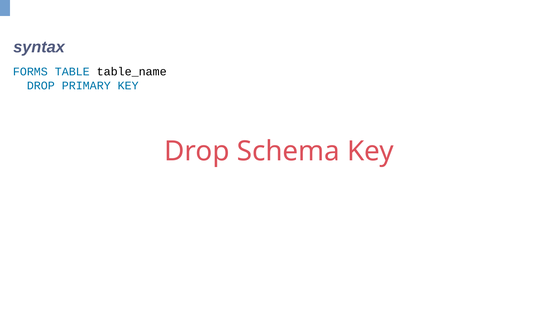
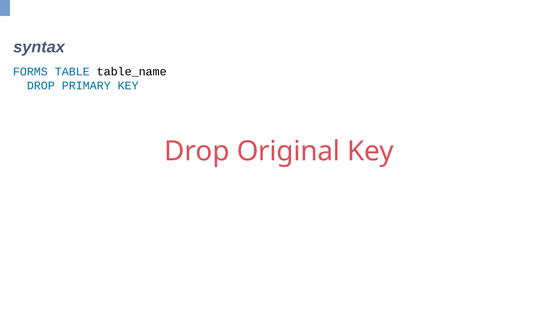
Schema: Schema -> Original
